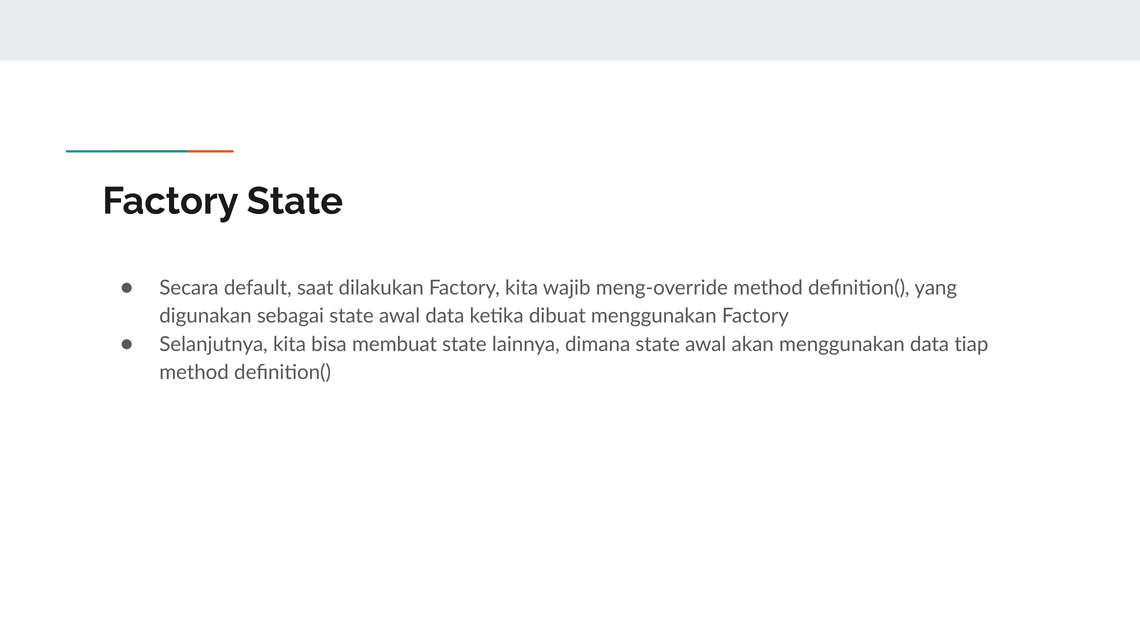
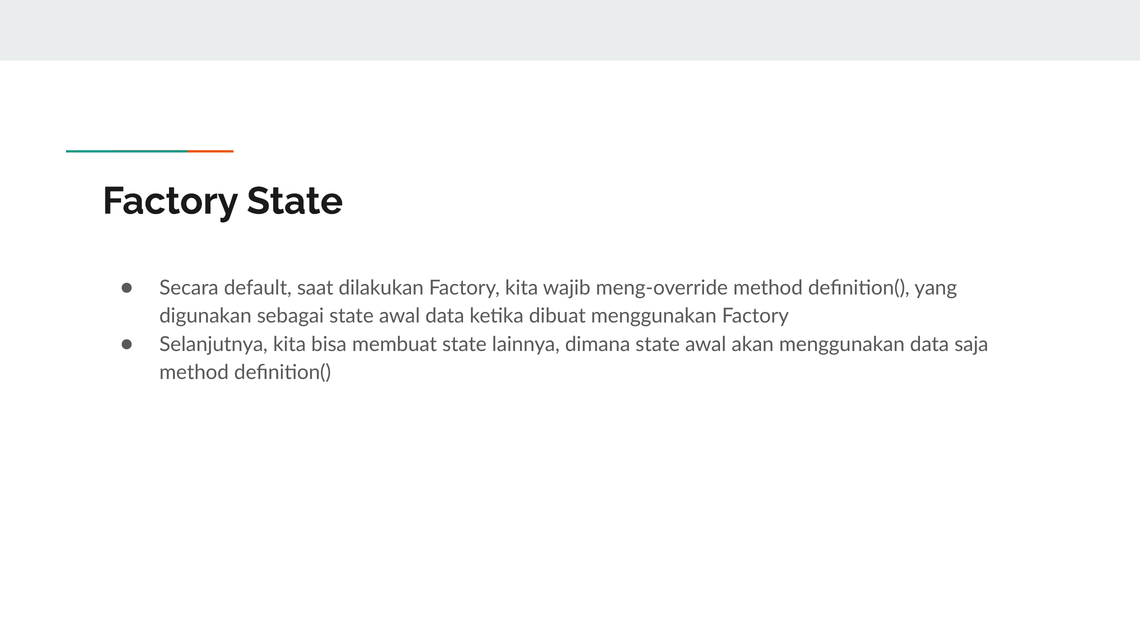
tiap: tiap -> saja
